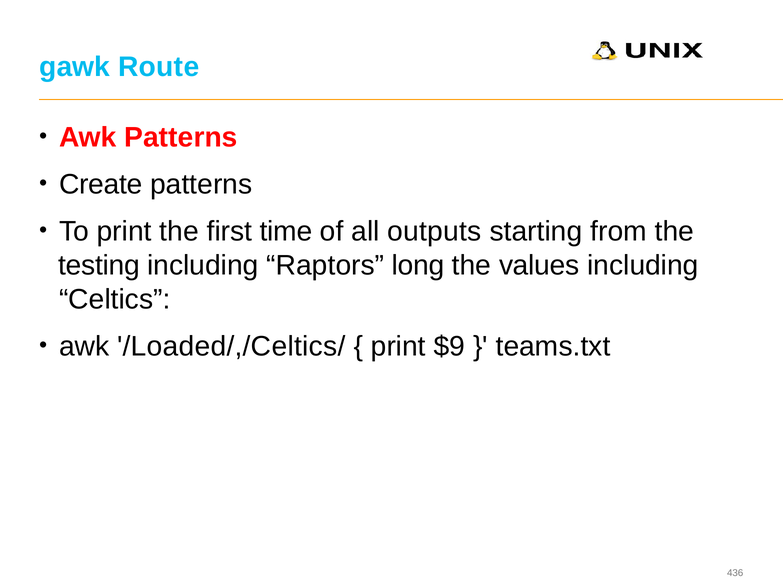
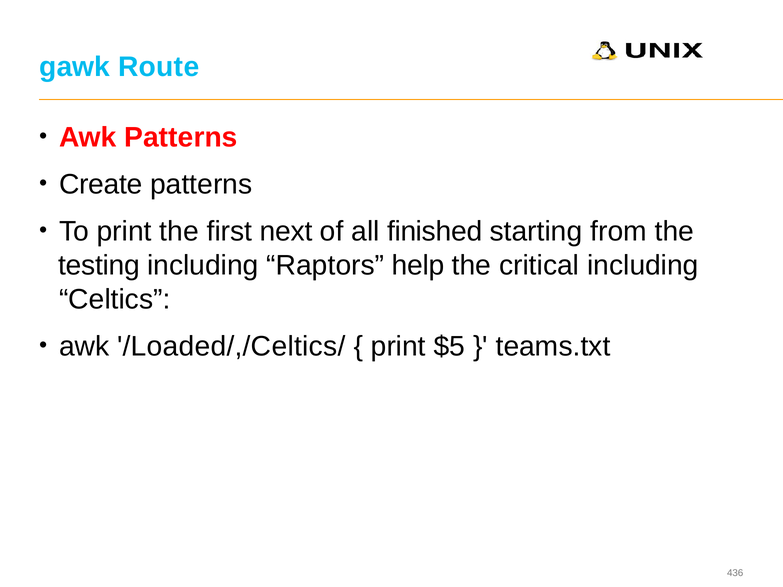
time: time -> next
outputs: outputs -> finished
long: long -> help
values: values -> critical
$9: $9 -> $5
